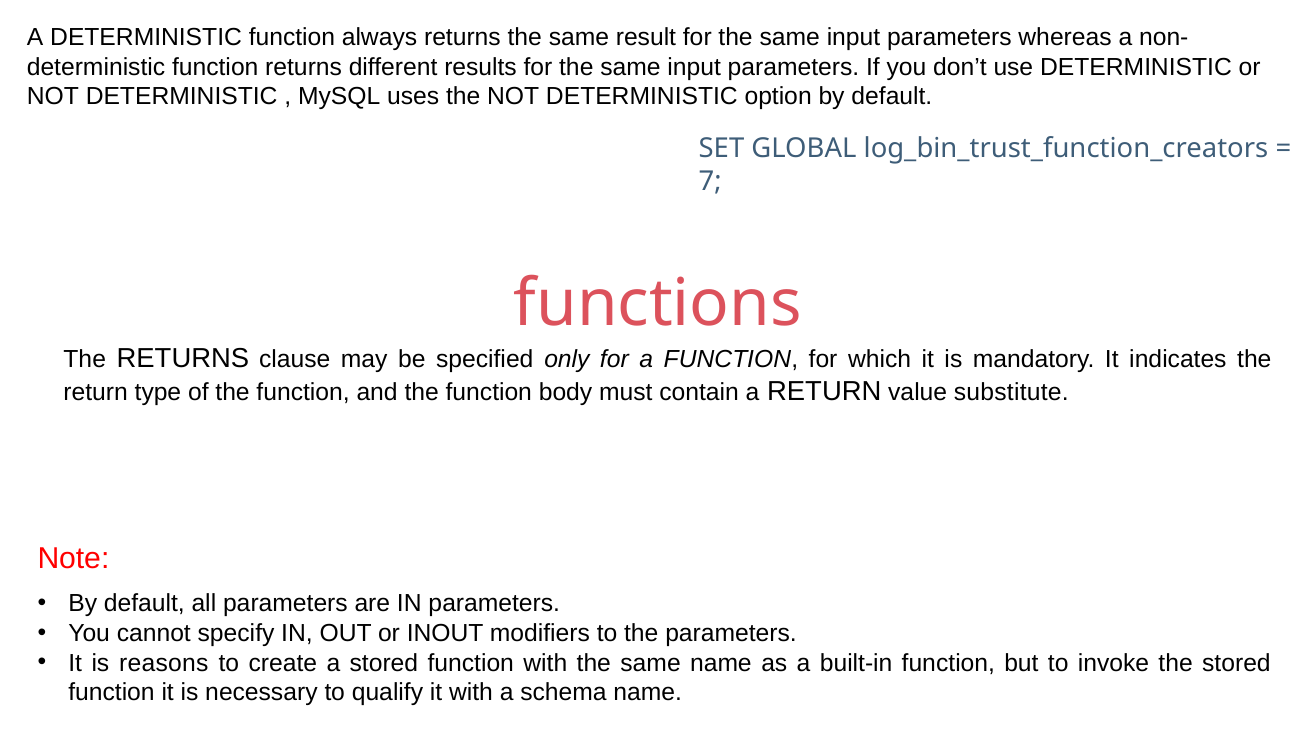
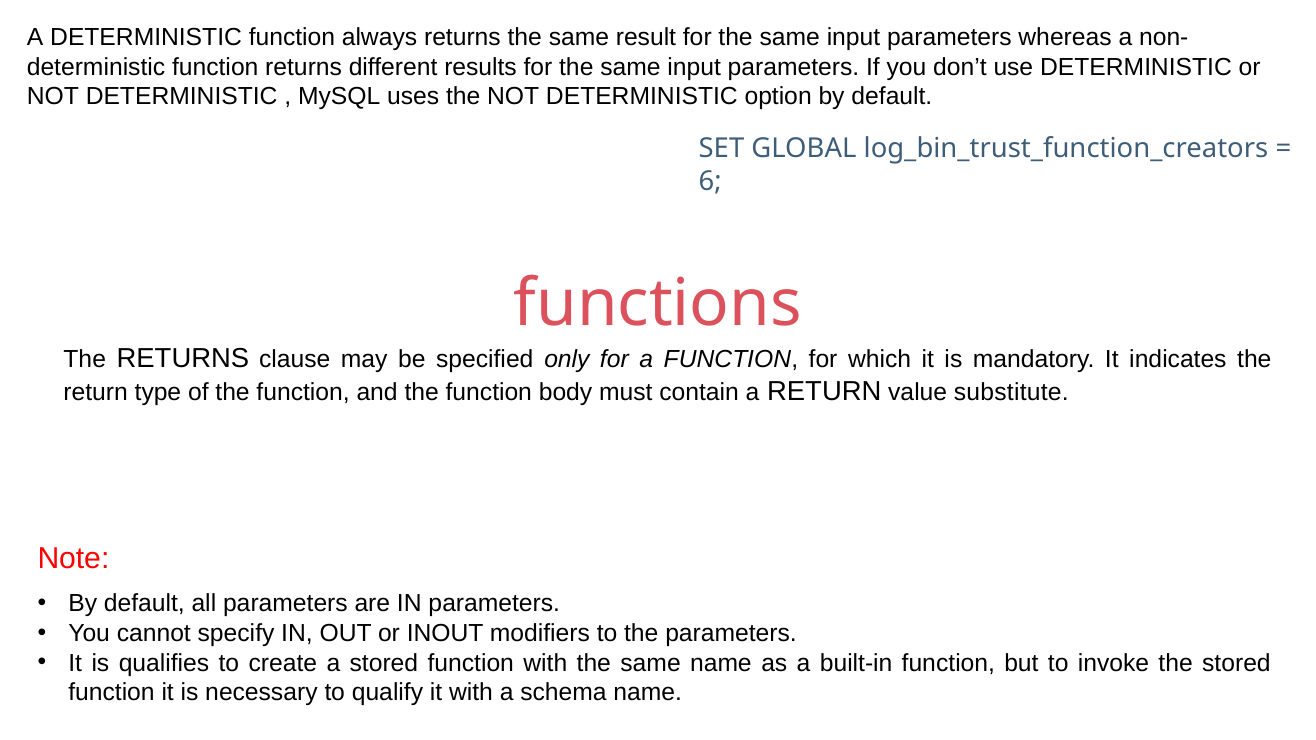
7: 7 -> 6
reasons: reasons -> qualifies
